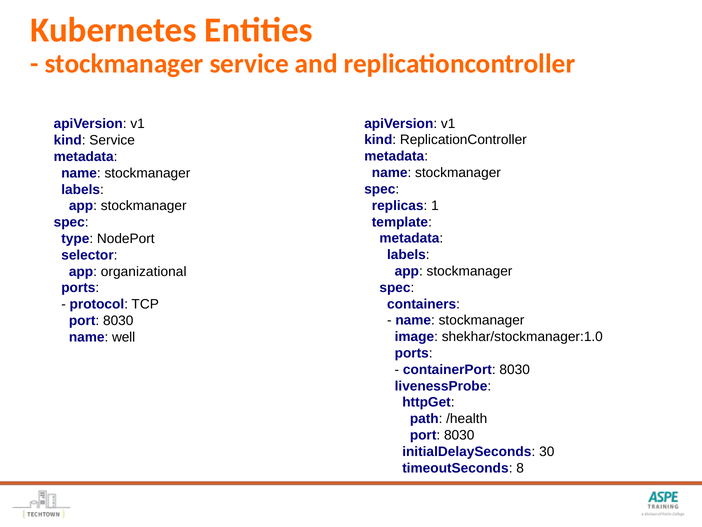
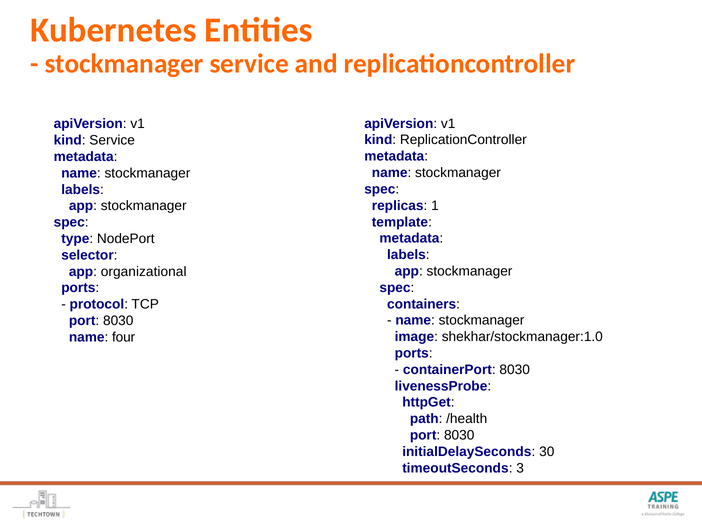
well: well -> four
8: 8 -> 3
